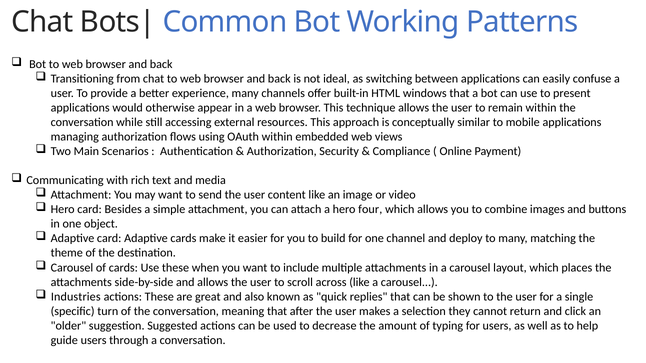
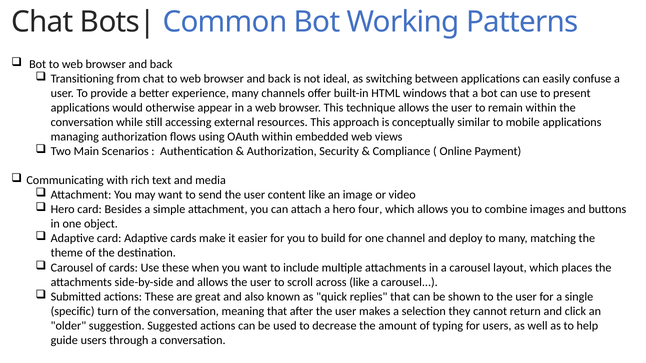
Industries: Industries -> Submitted
